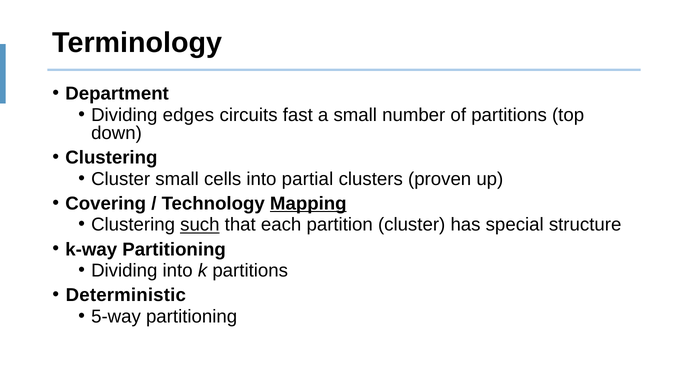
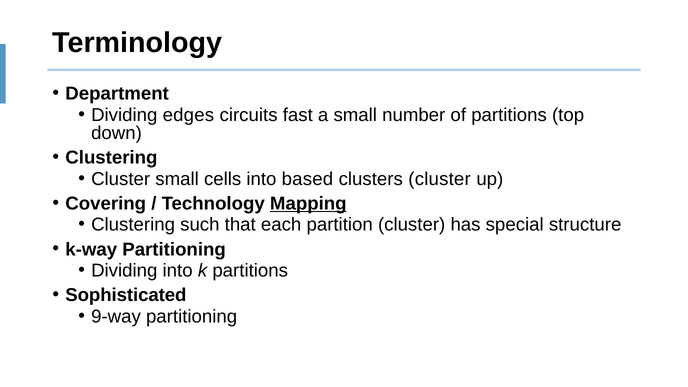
partial: partial -> based
clusters proven: proven -> cluster
such underline: present -> none
Deterministic: Deterministic -> Sophisticated
5-way: 5-way -> 9-way
